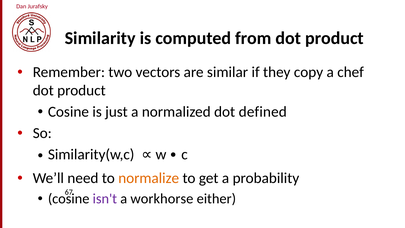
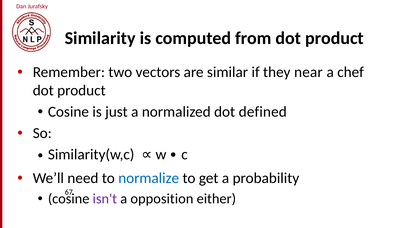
copy: copy -> near
normalize colour: orange -> blue
workhorse: workhorse -> opposition
